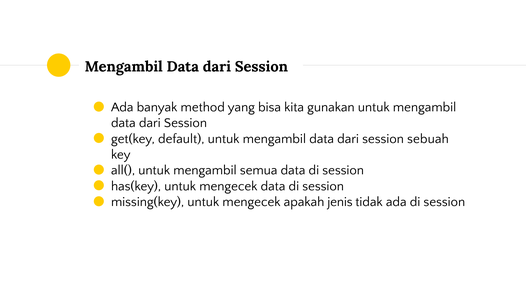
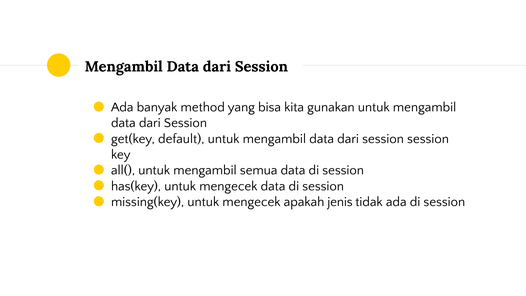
session sebuah: sebuah -> session
